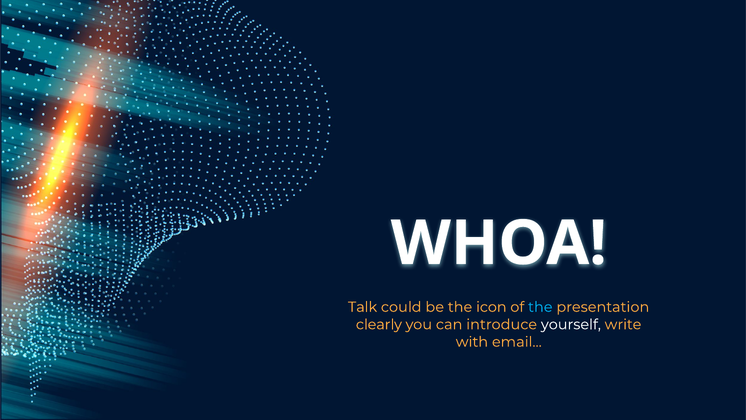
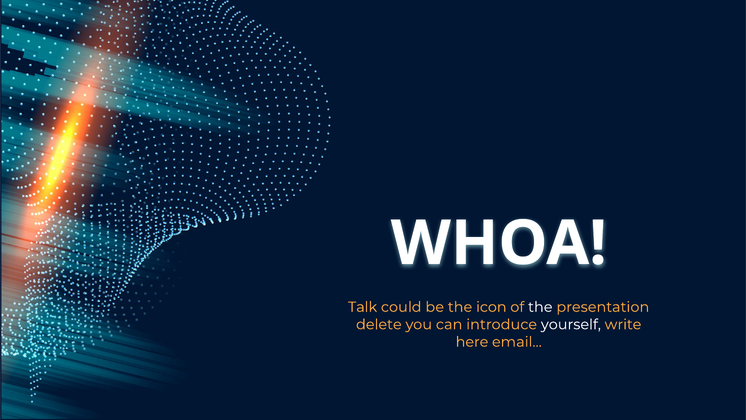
the at (540, 307) colour: light blue -> white
clearly: clearly -> delete
with: with -> here
